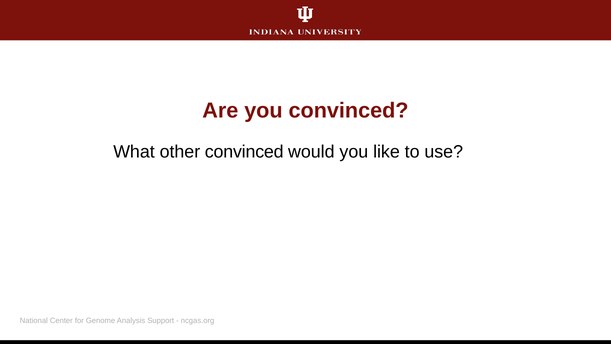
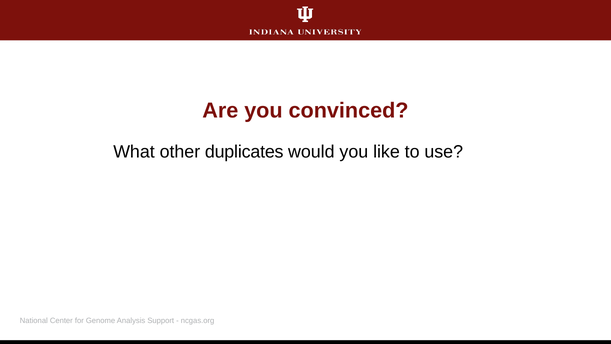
other convinced: convinced -> duplicates
